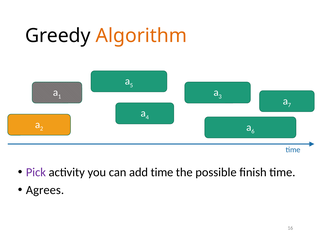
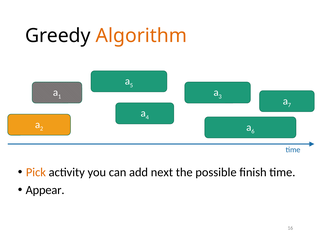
Pick colour: purple -> orange
add time: time -> next
Agrees: Agrees -> Appear
